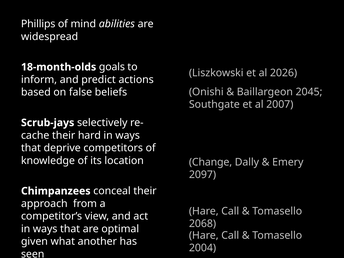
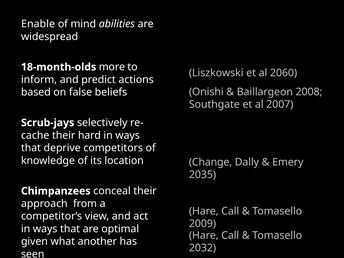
Phillips: Phillips -> Enable
goals: goals -> more
2026: 2026 -> 2060
2045: 2045 -> 2008
2097: 2097 -> 2035
2068: 2068 -> 2009
2004: 2004 -> 2032
